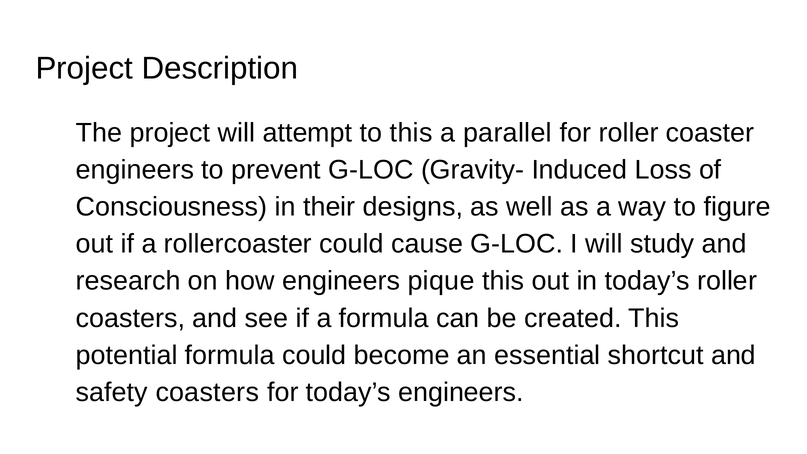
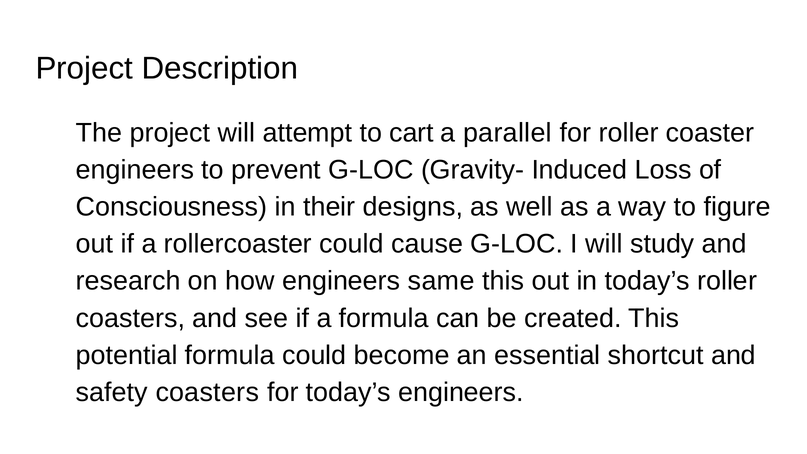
to this: this -> cart
pique: pique -> same
